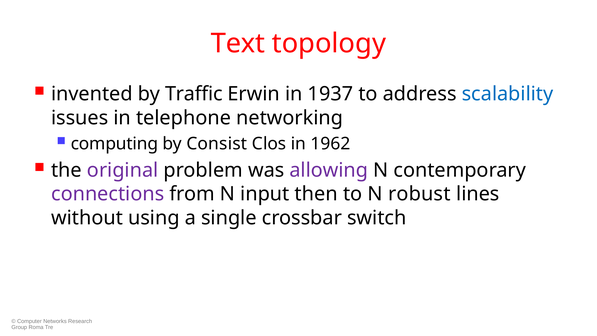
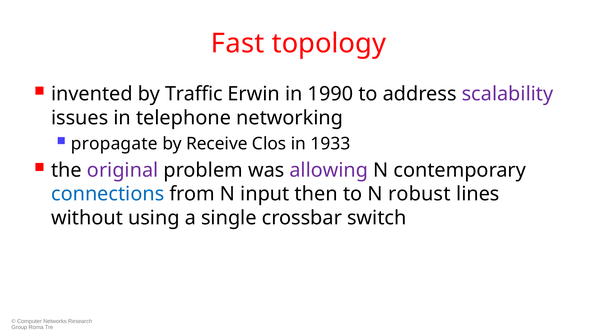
Text: Text -> Fast
1937: 1937 -> 1990
scalability colour: blue -> purple
computing: computing -> propagate
Consist: Consist -> Receive
1962: 1962 -> 1933
connections colour: purple -> blue
